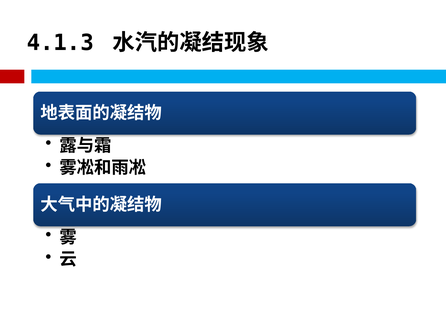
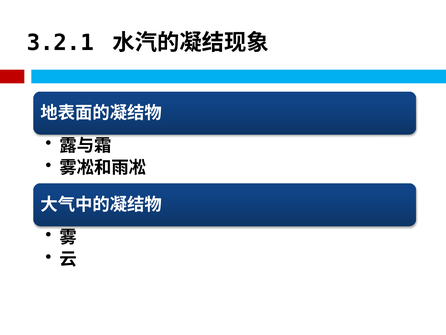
4.1.3: 4.1.3 -> 3.2.1
